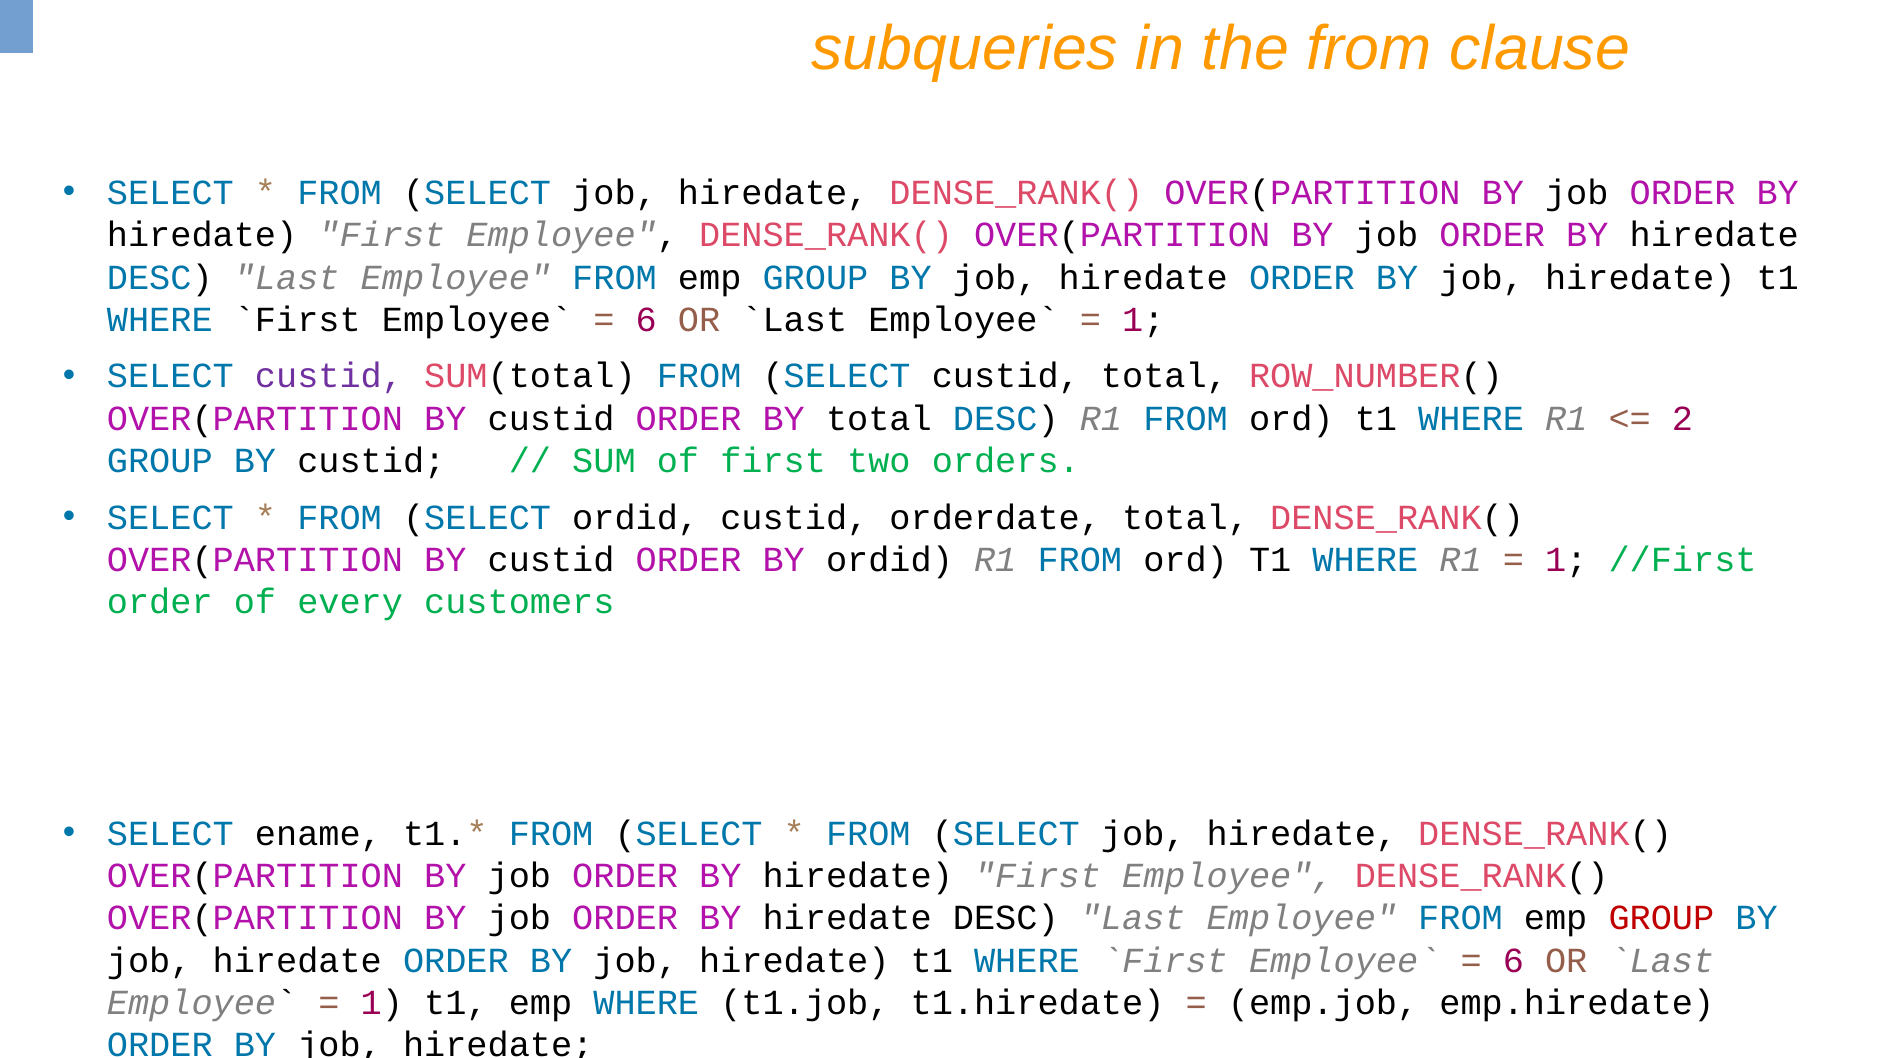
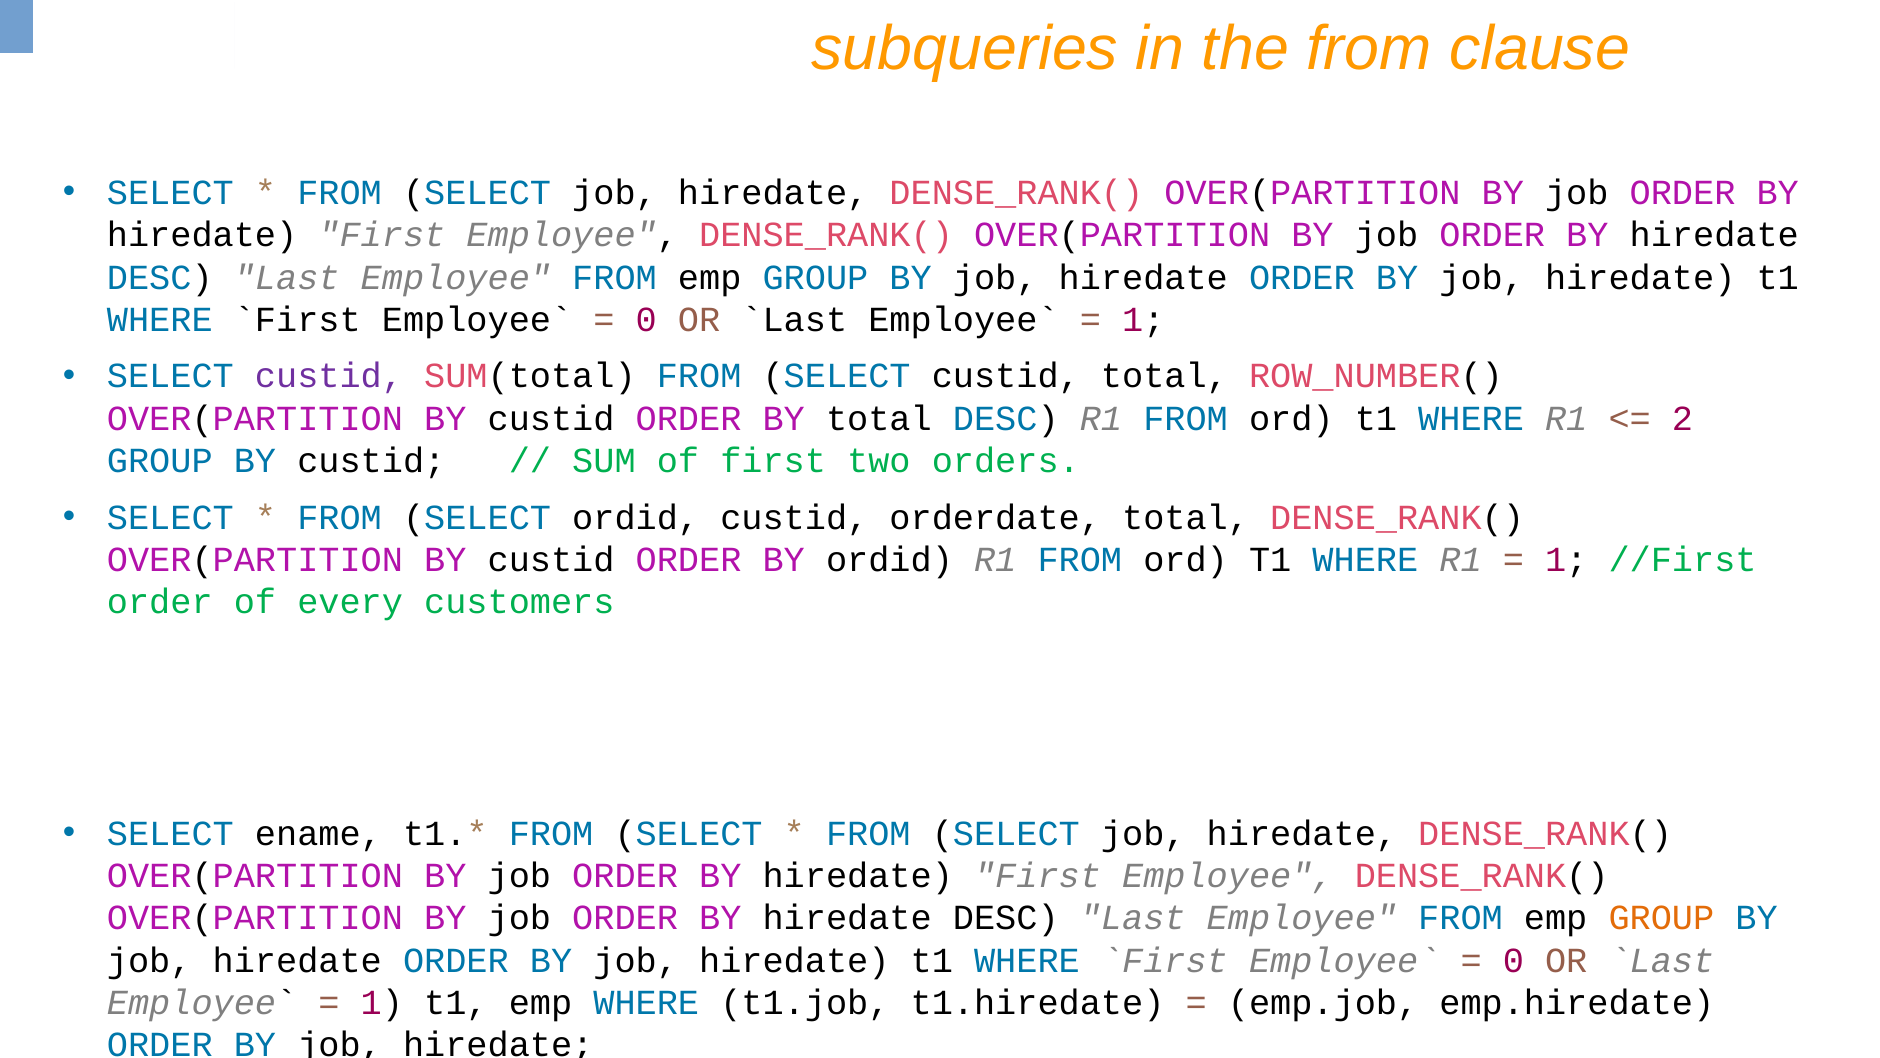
6 at (646, 320): 6 -> 0
GROUP at (1661, 918) colour: red -> orange
6 at (1513, 960): 6 -> 0
